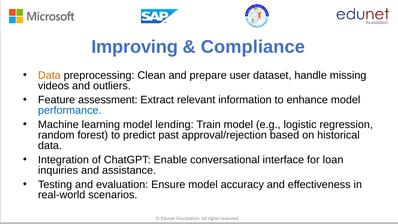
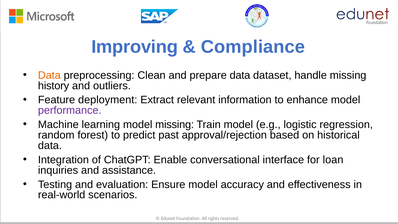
prepare user: user -> data
videos: videos -> history
assessment: assessment -> deployment
performance colour: blue -> purple
model lending: lending -> missing
